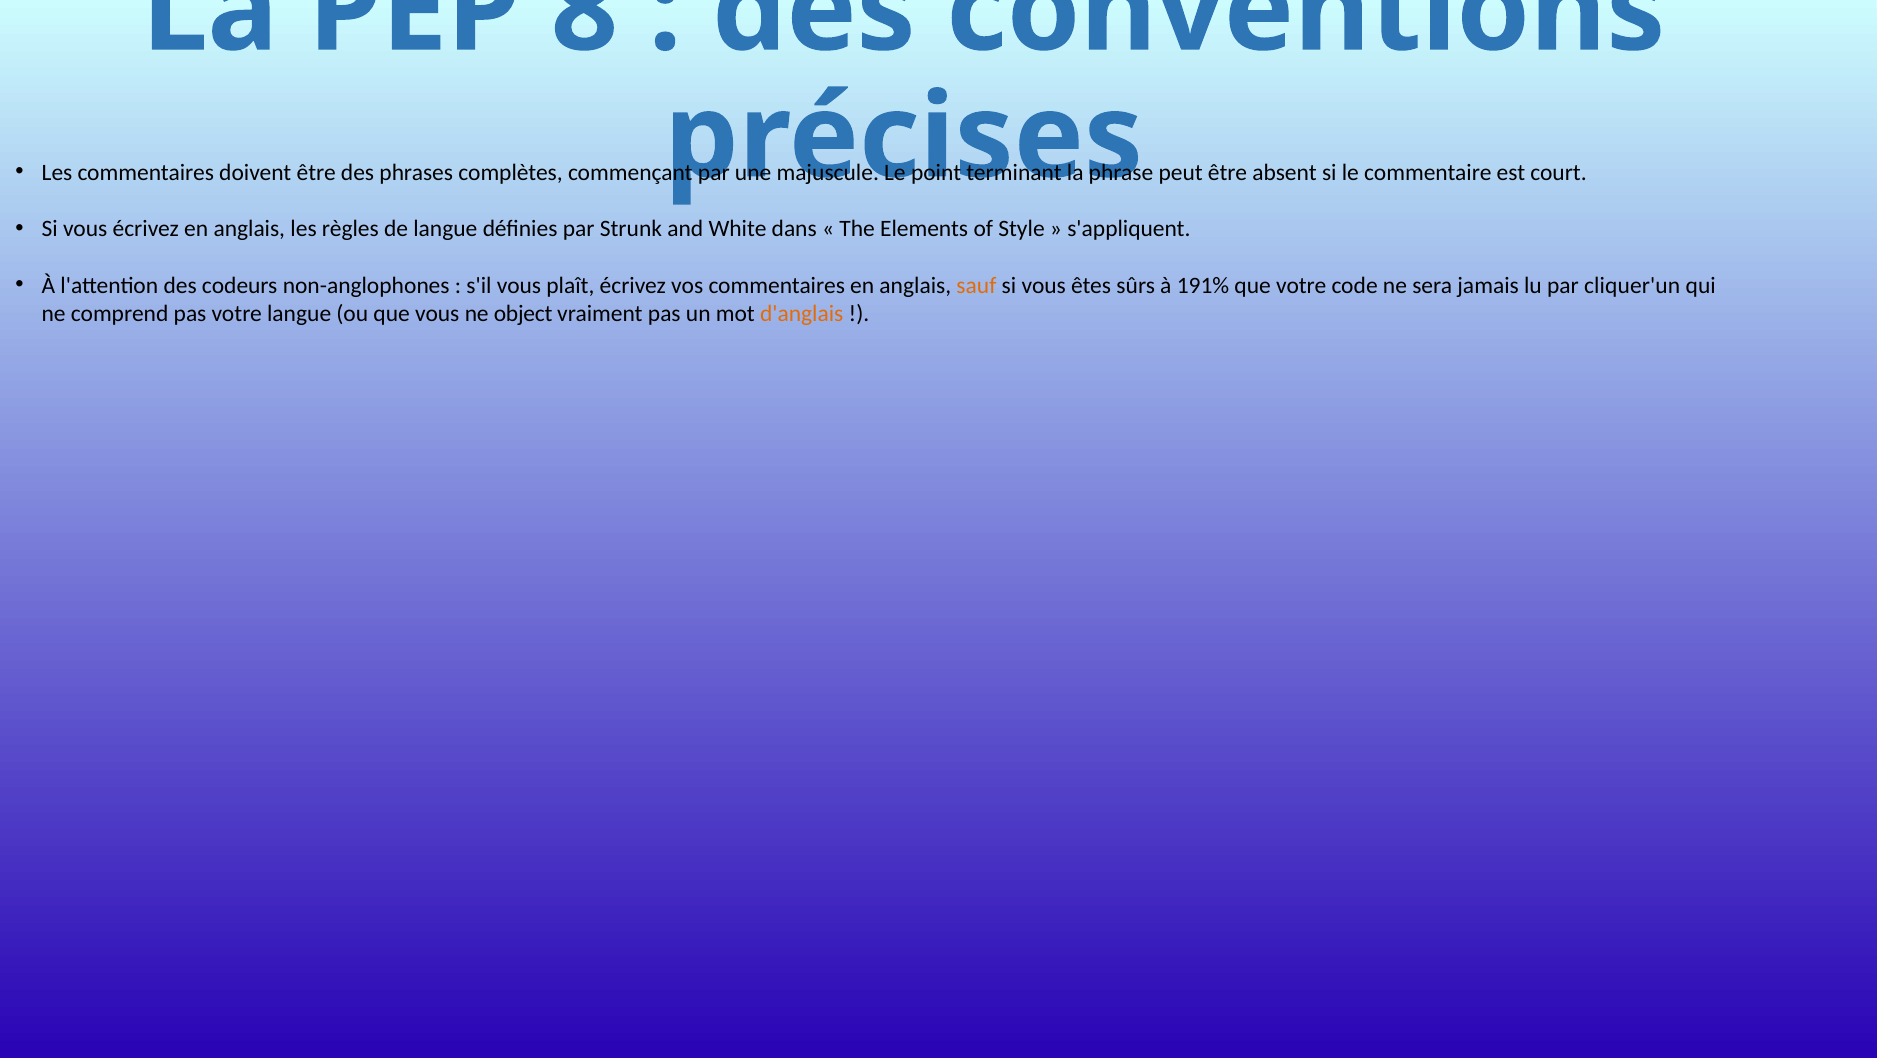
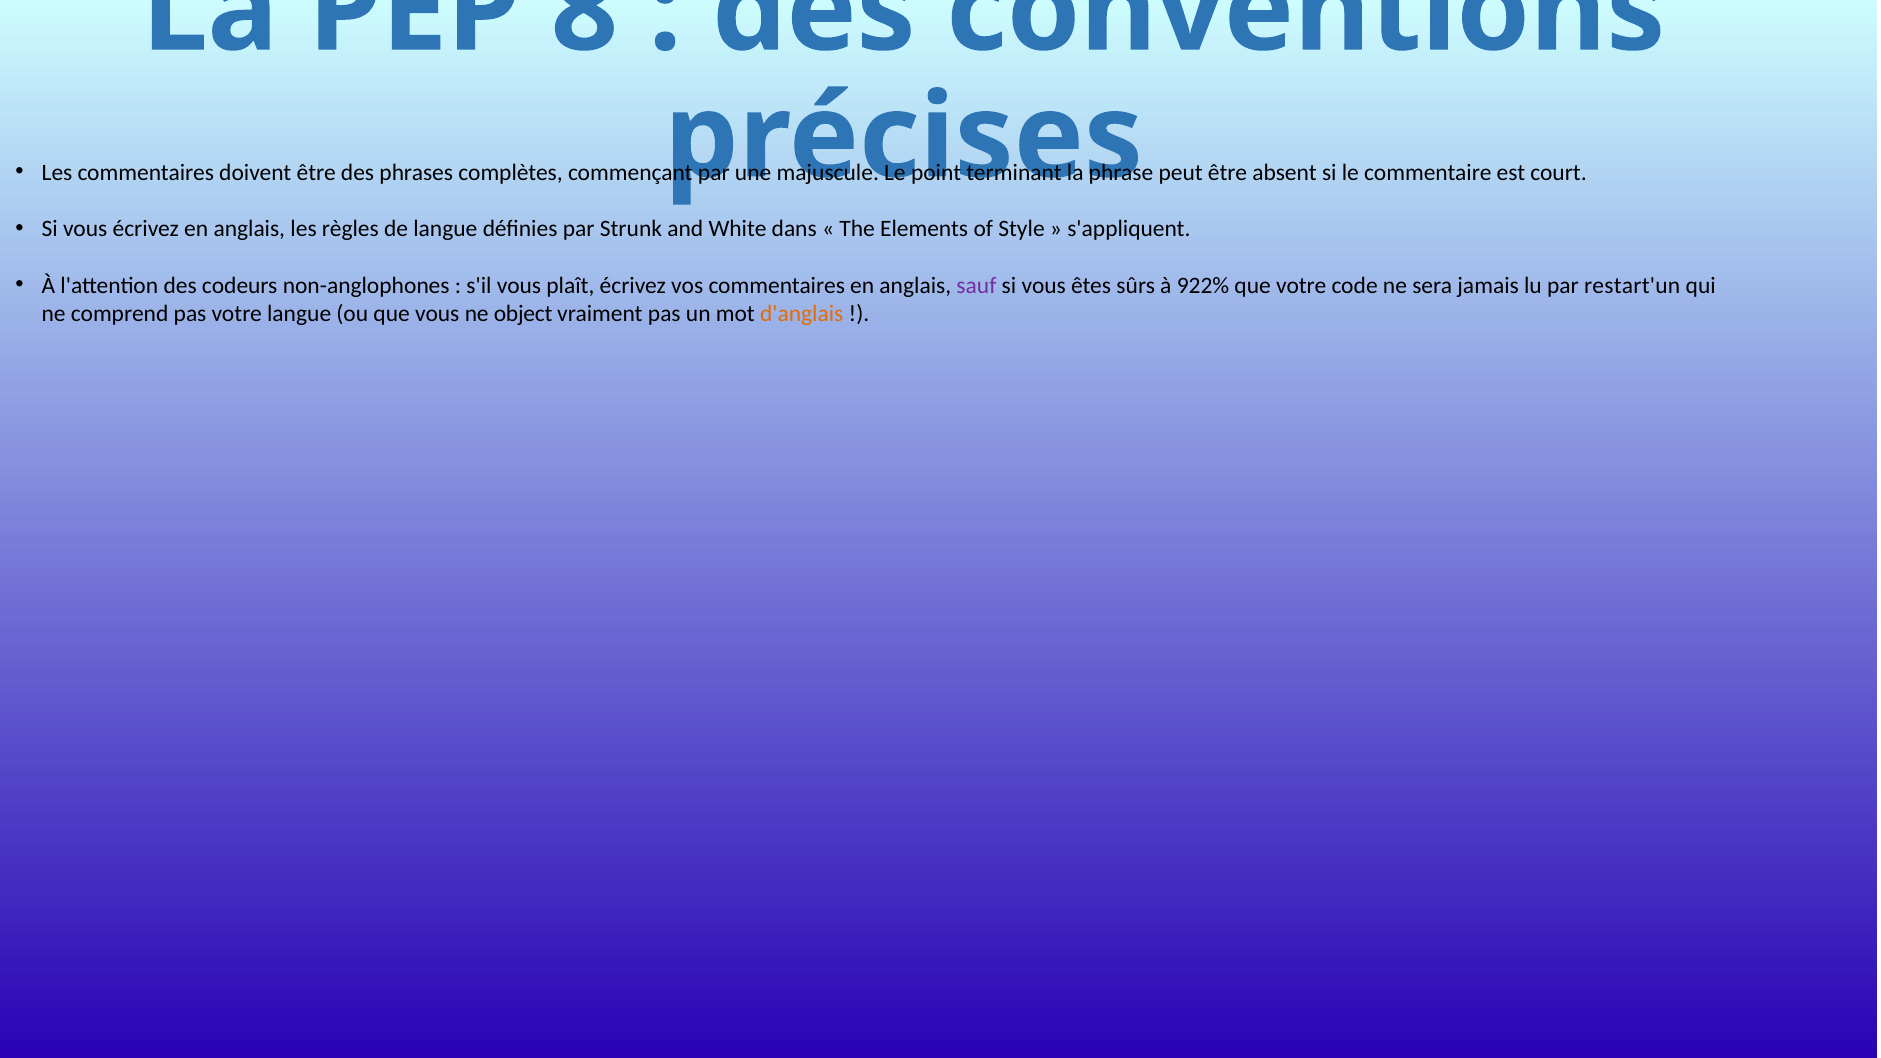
sauf colour: orange -> purple
191%: 191% -> 922%
cliquer'un: cliquer'un -> restart'un
